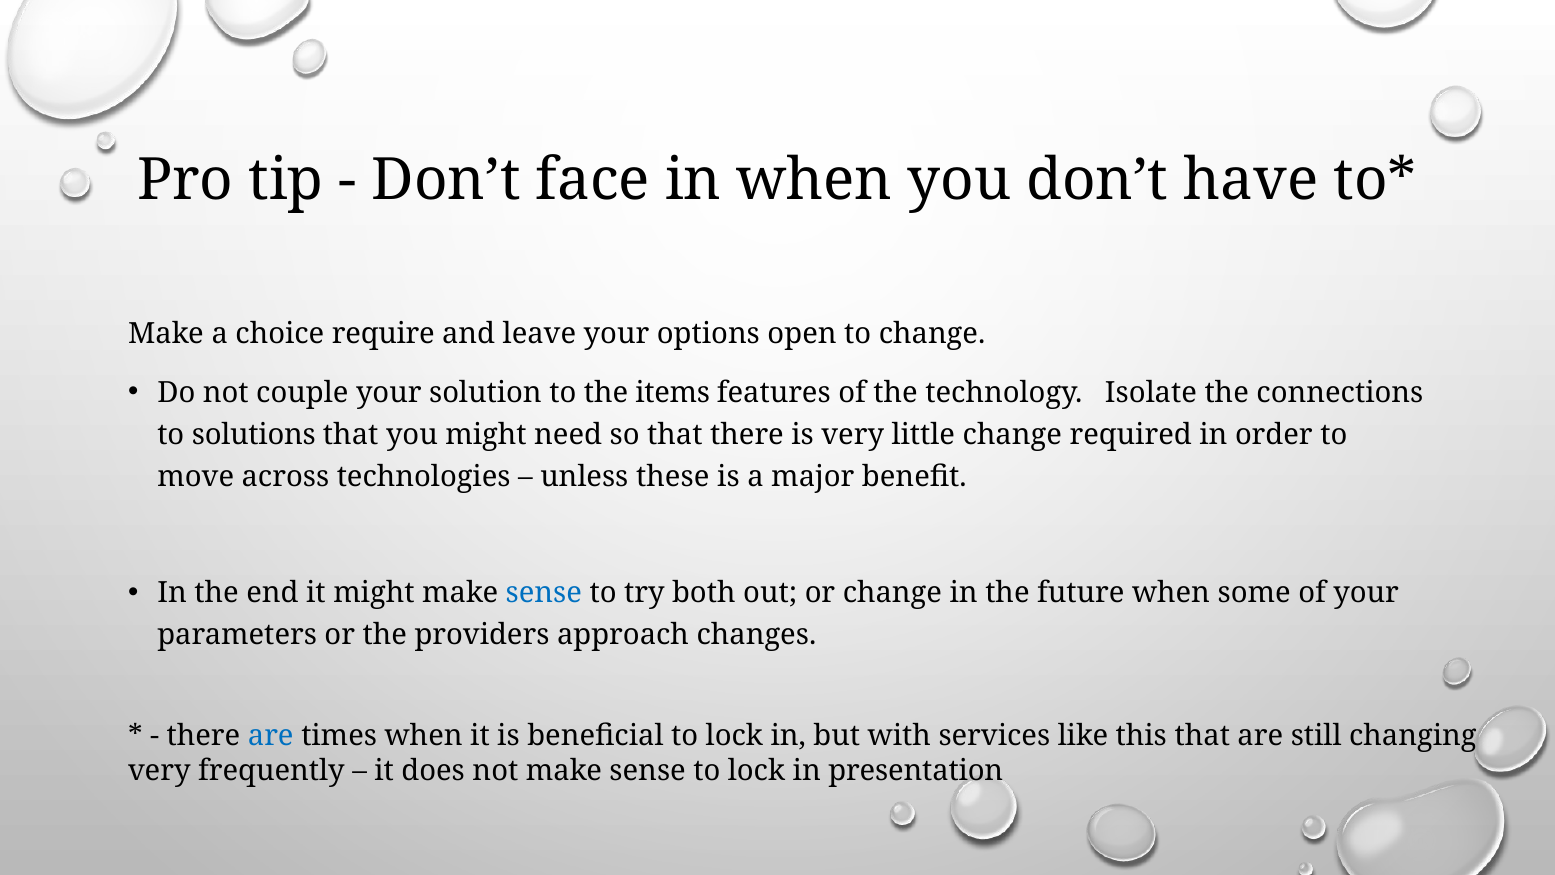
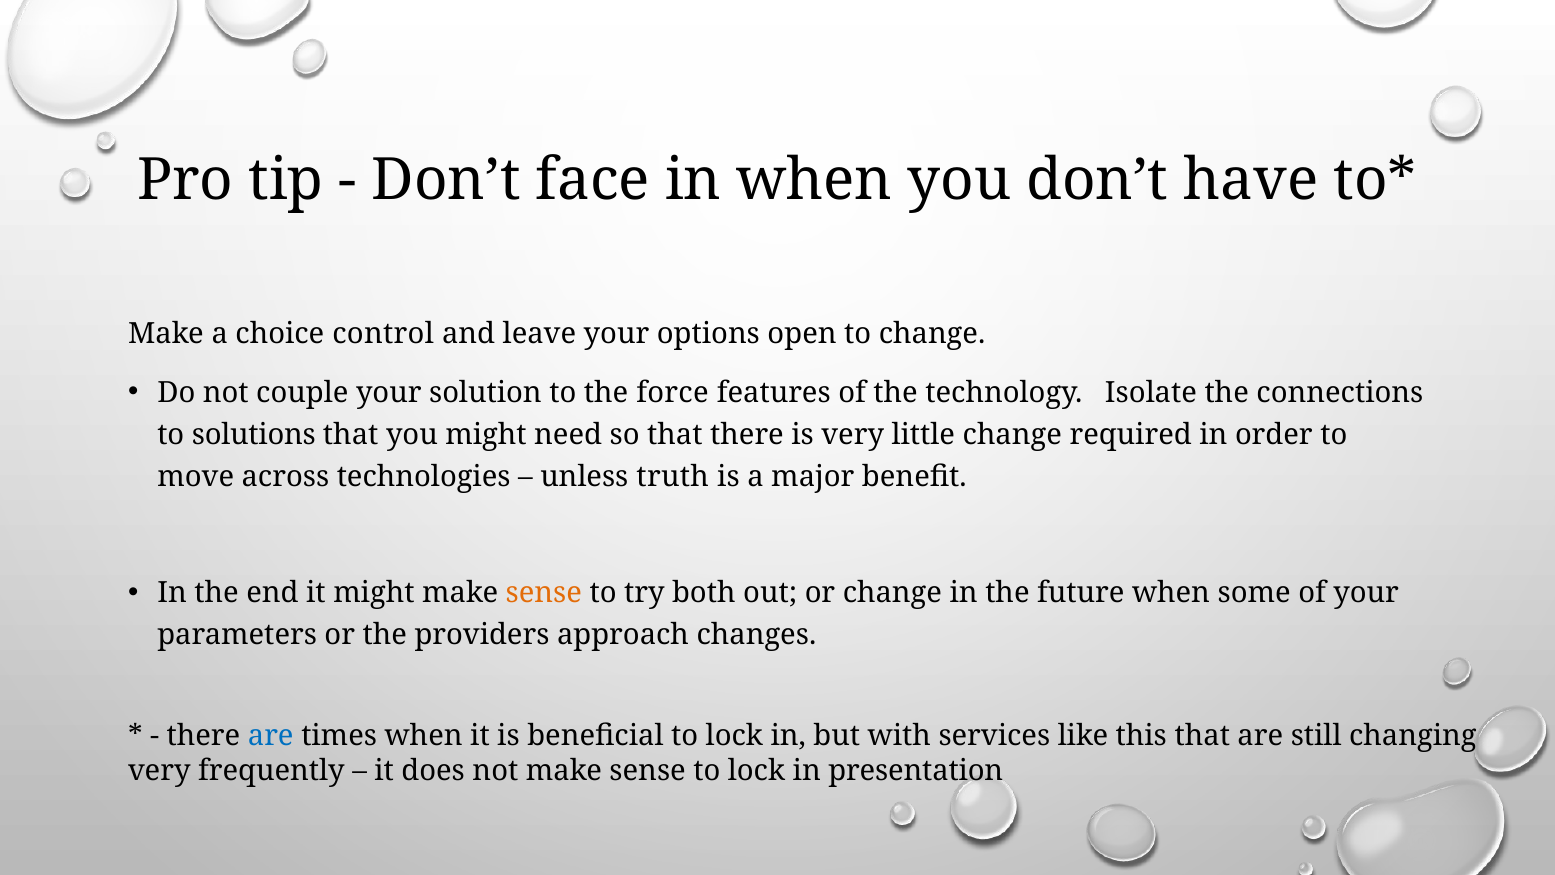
require: require -> control
items: items -> force
these: these -> truth
sense at (544, 593) colour: blue -> orange
